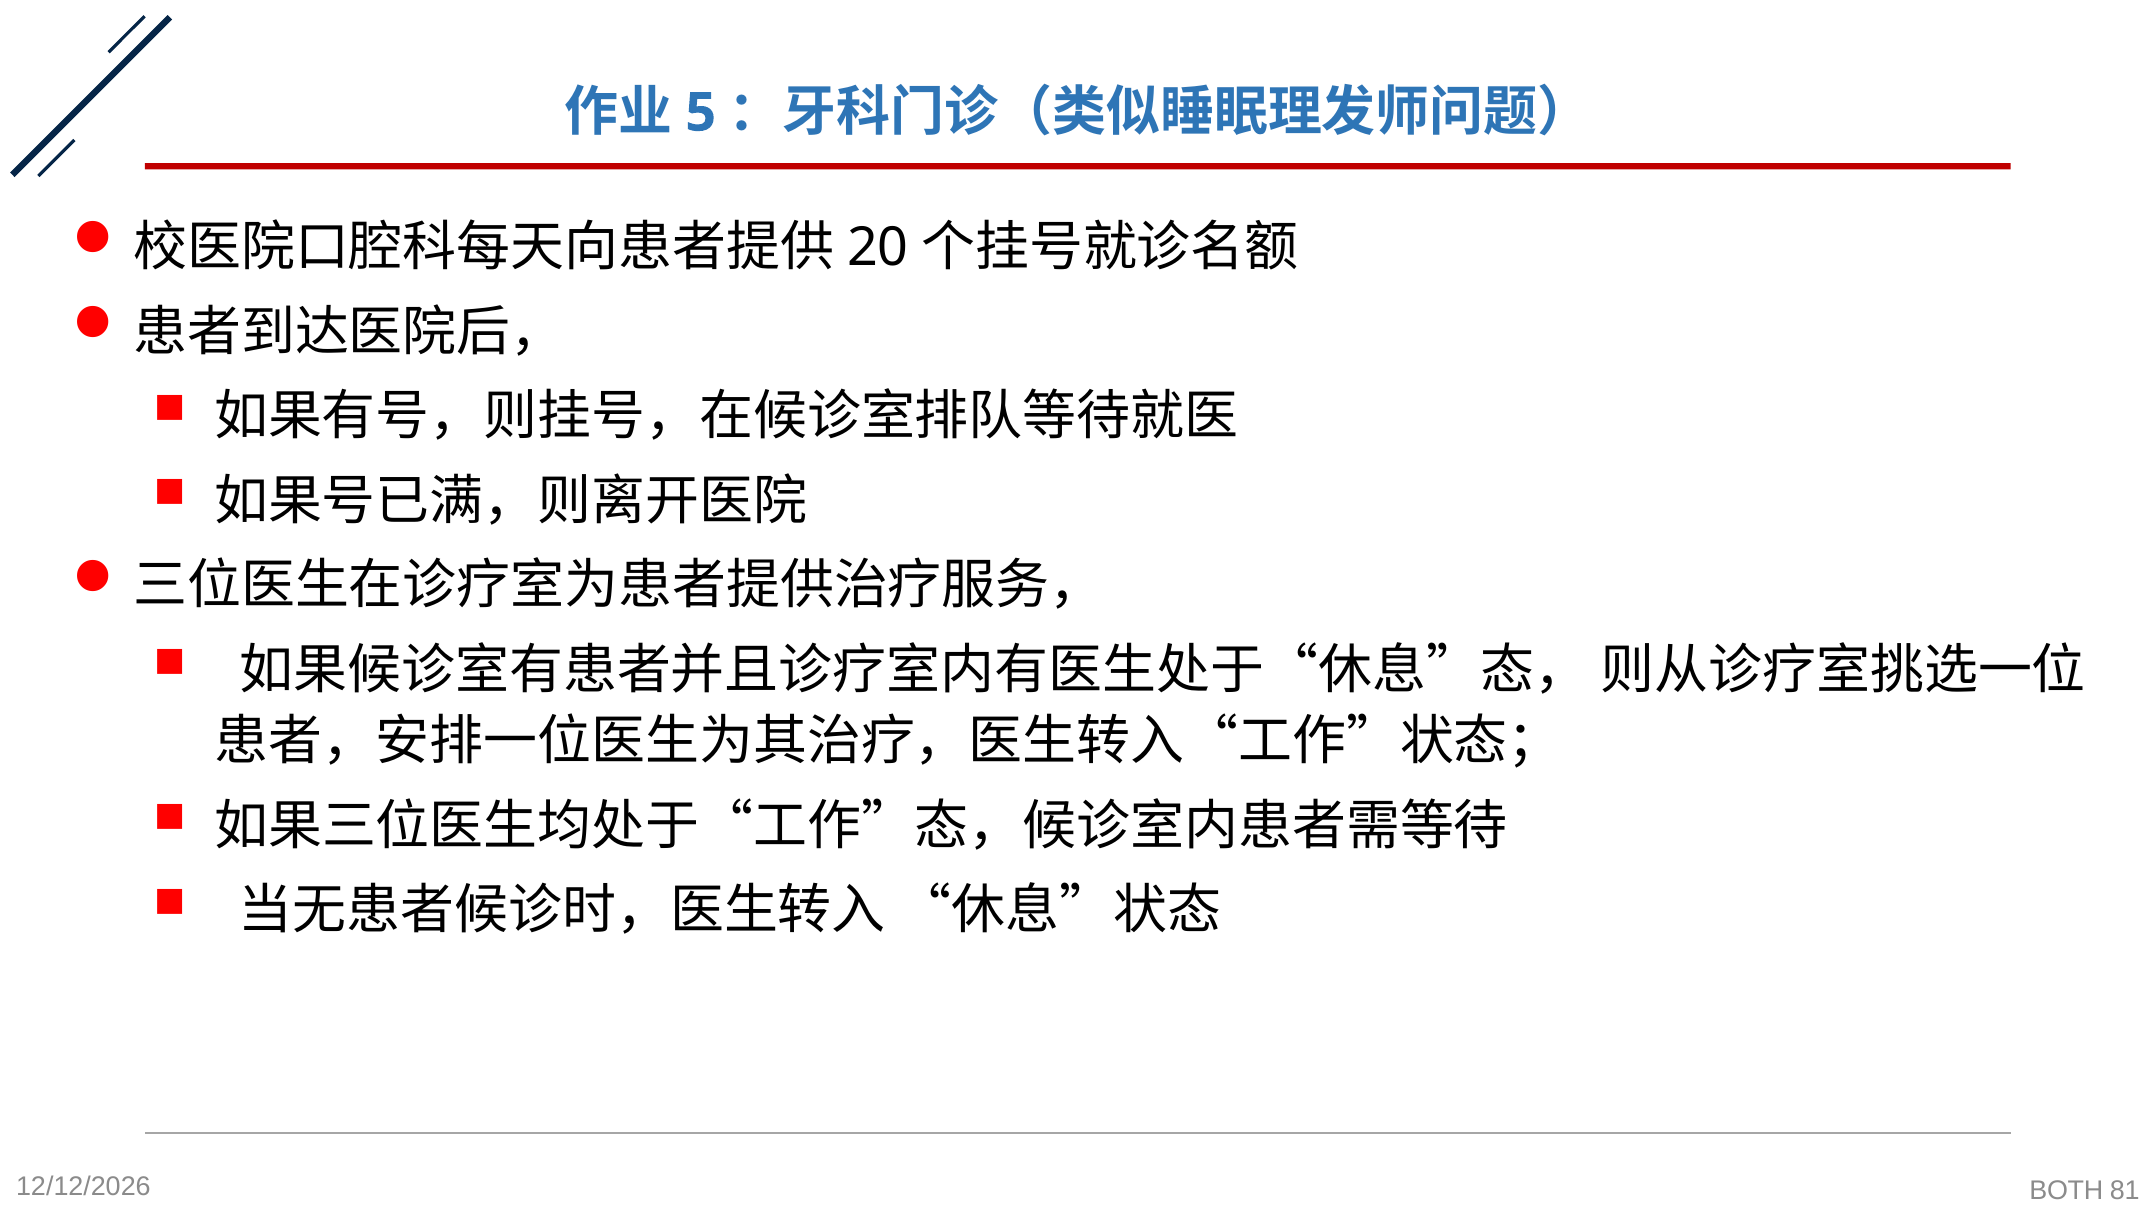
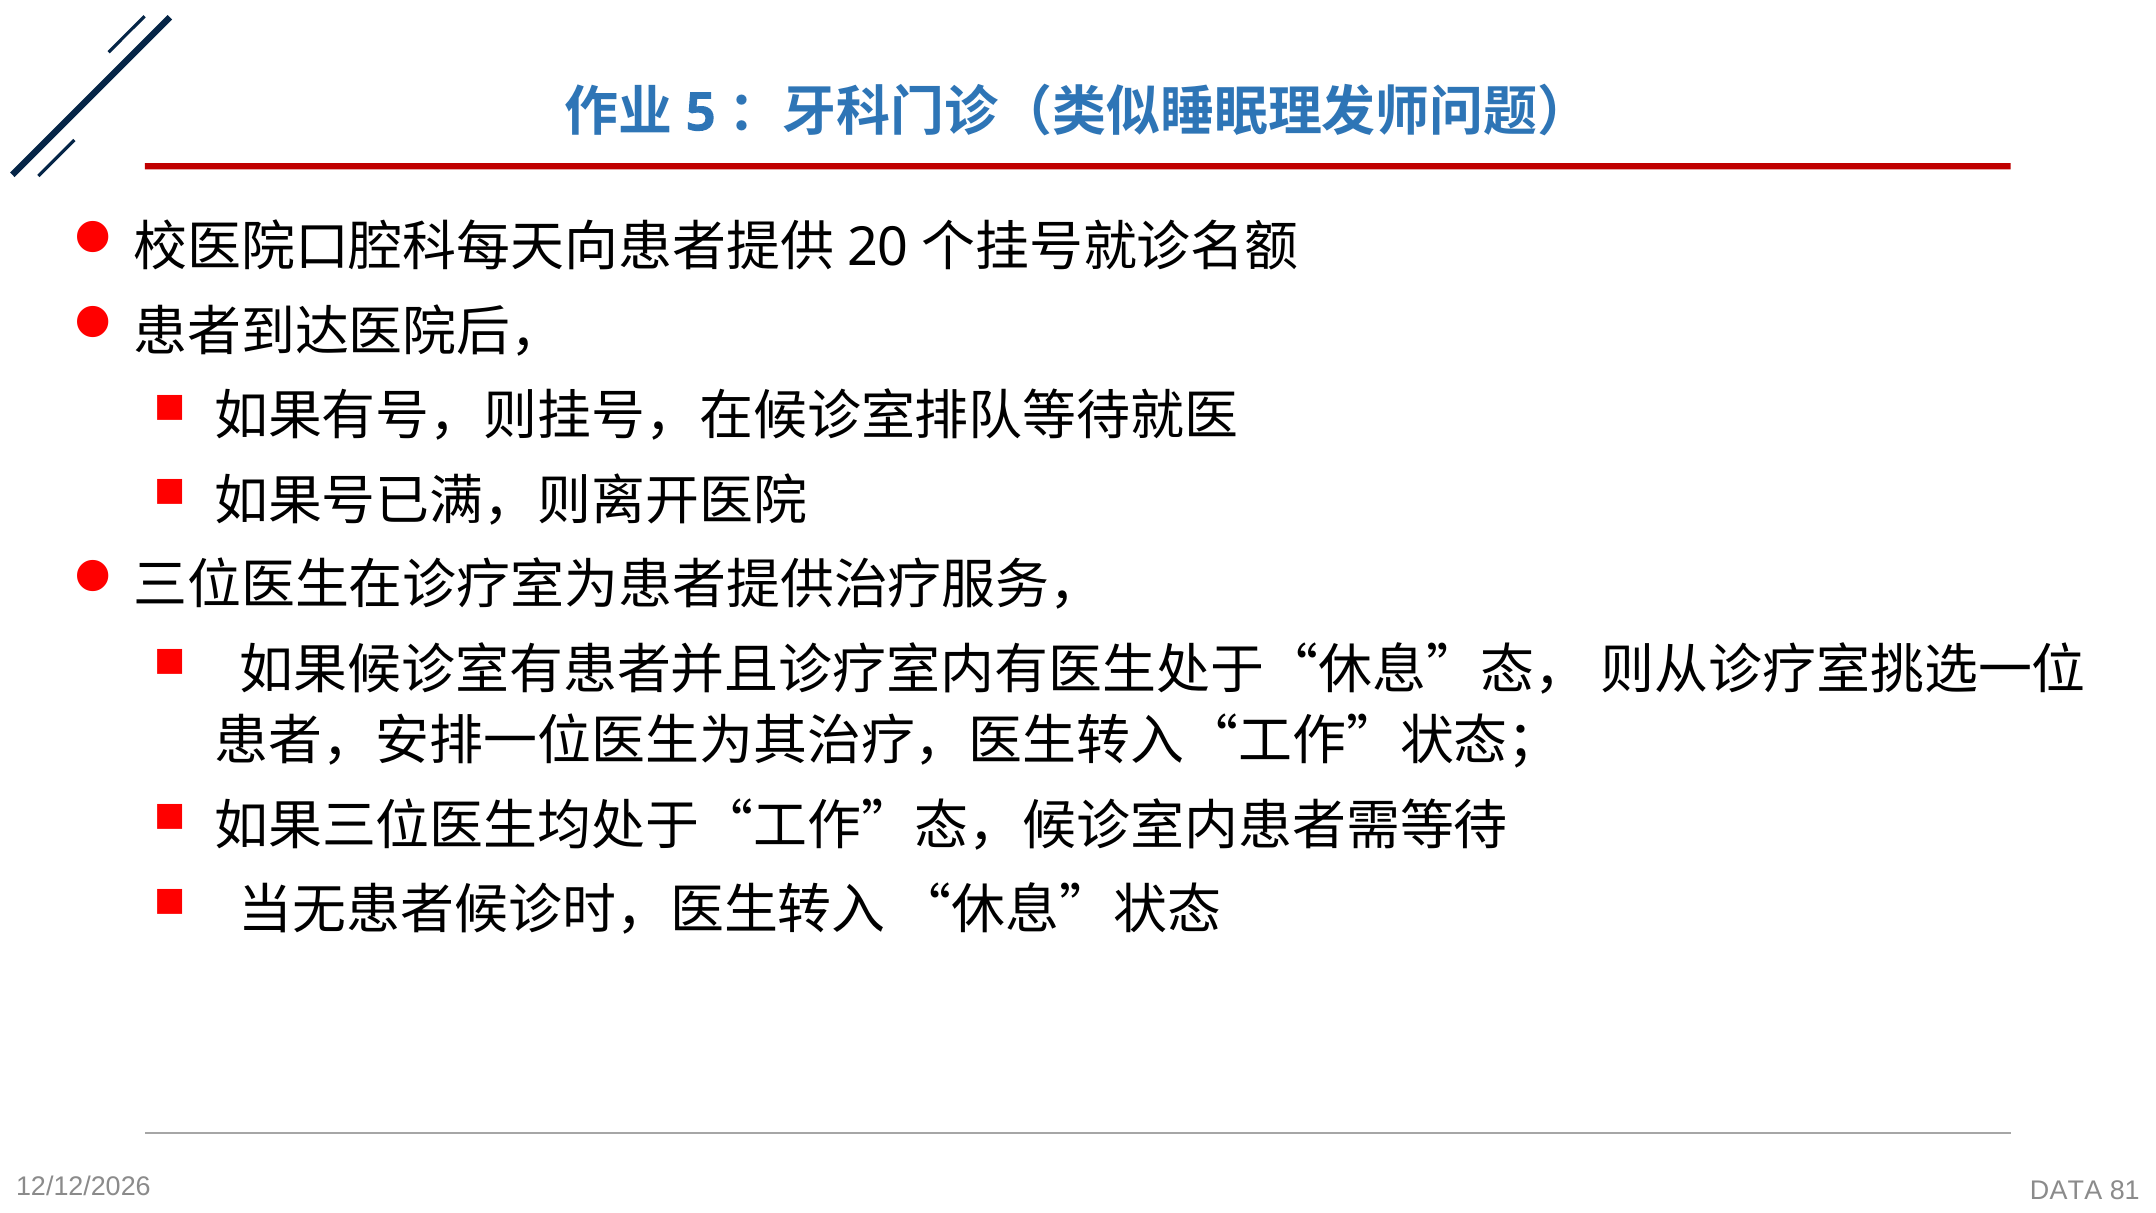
BOTH: BOTH -> DATA
